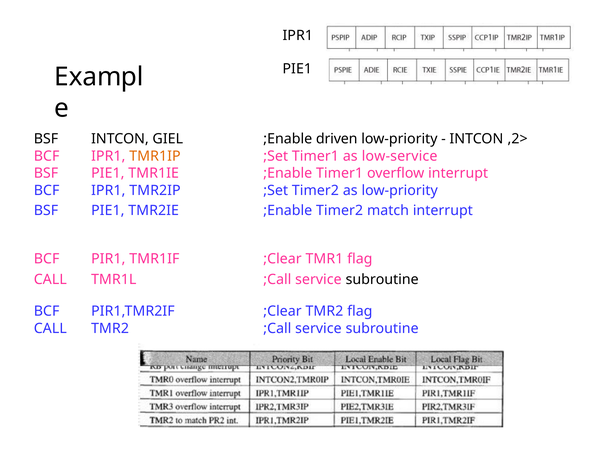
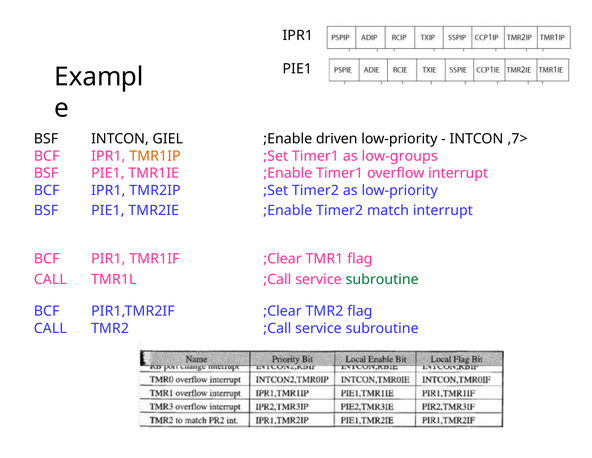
,2>: ,2> -> ,7>
low-service: low-service -> low-groups
subroutine at (382, 279) colour: black -> green
